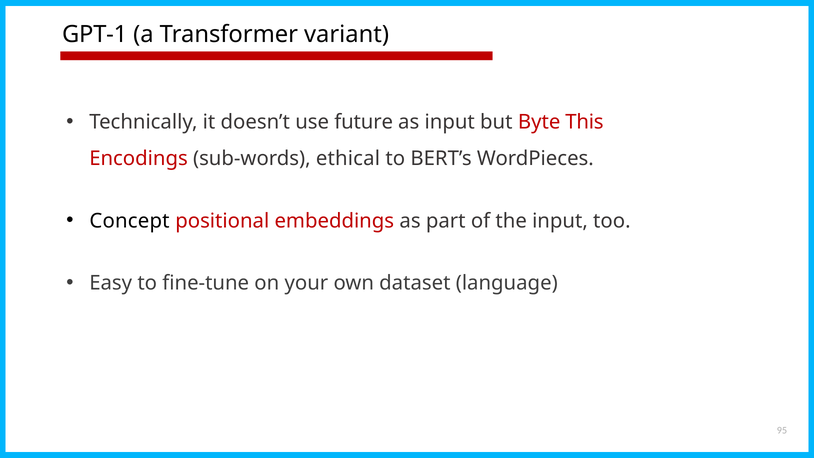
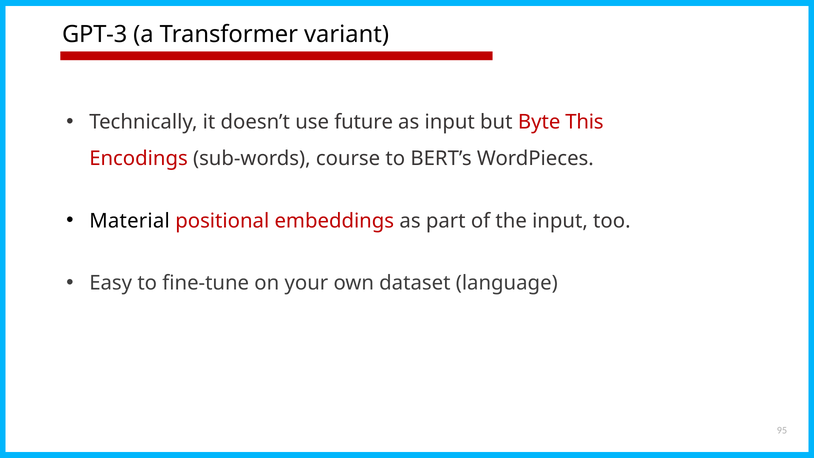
GPT-1: GPT-1 -> GPT-3
ethical: ethical -> course
Concept: Concept -> Material
